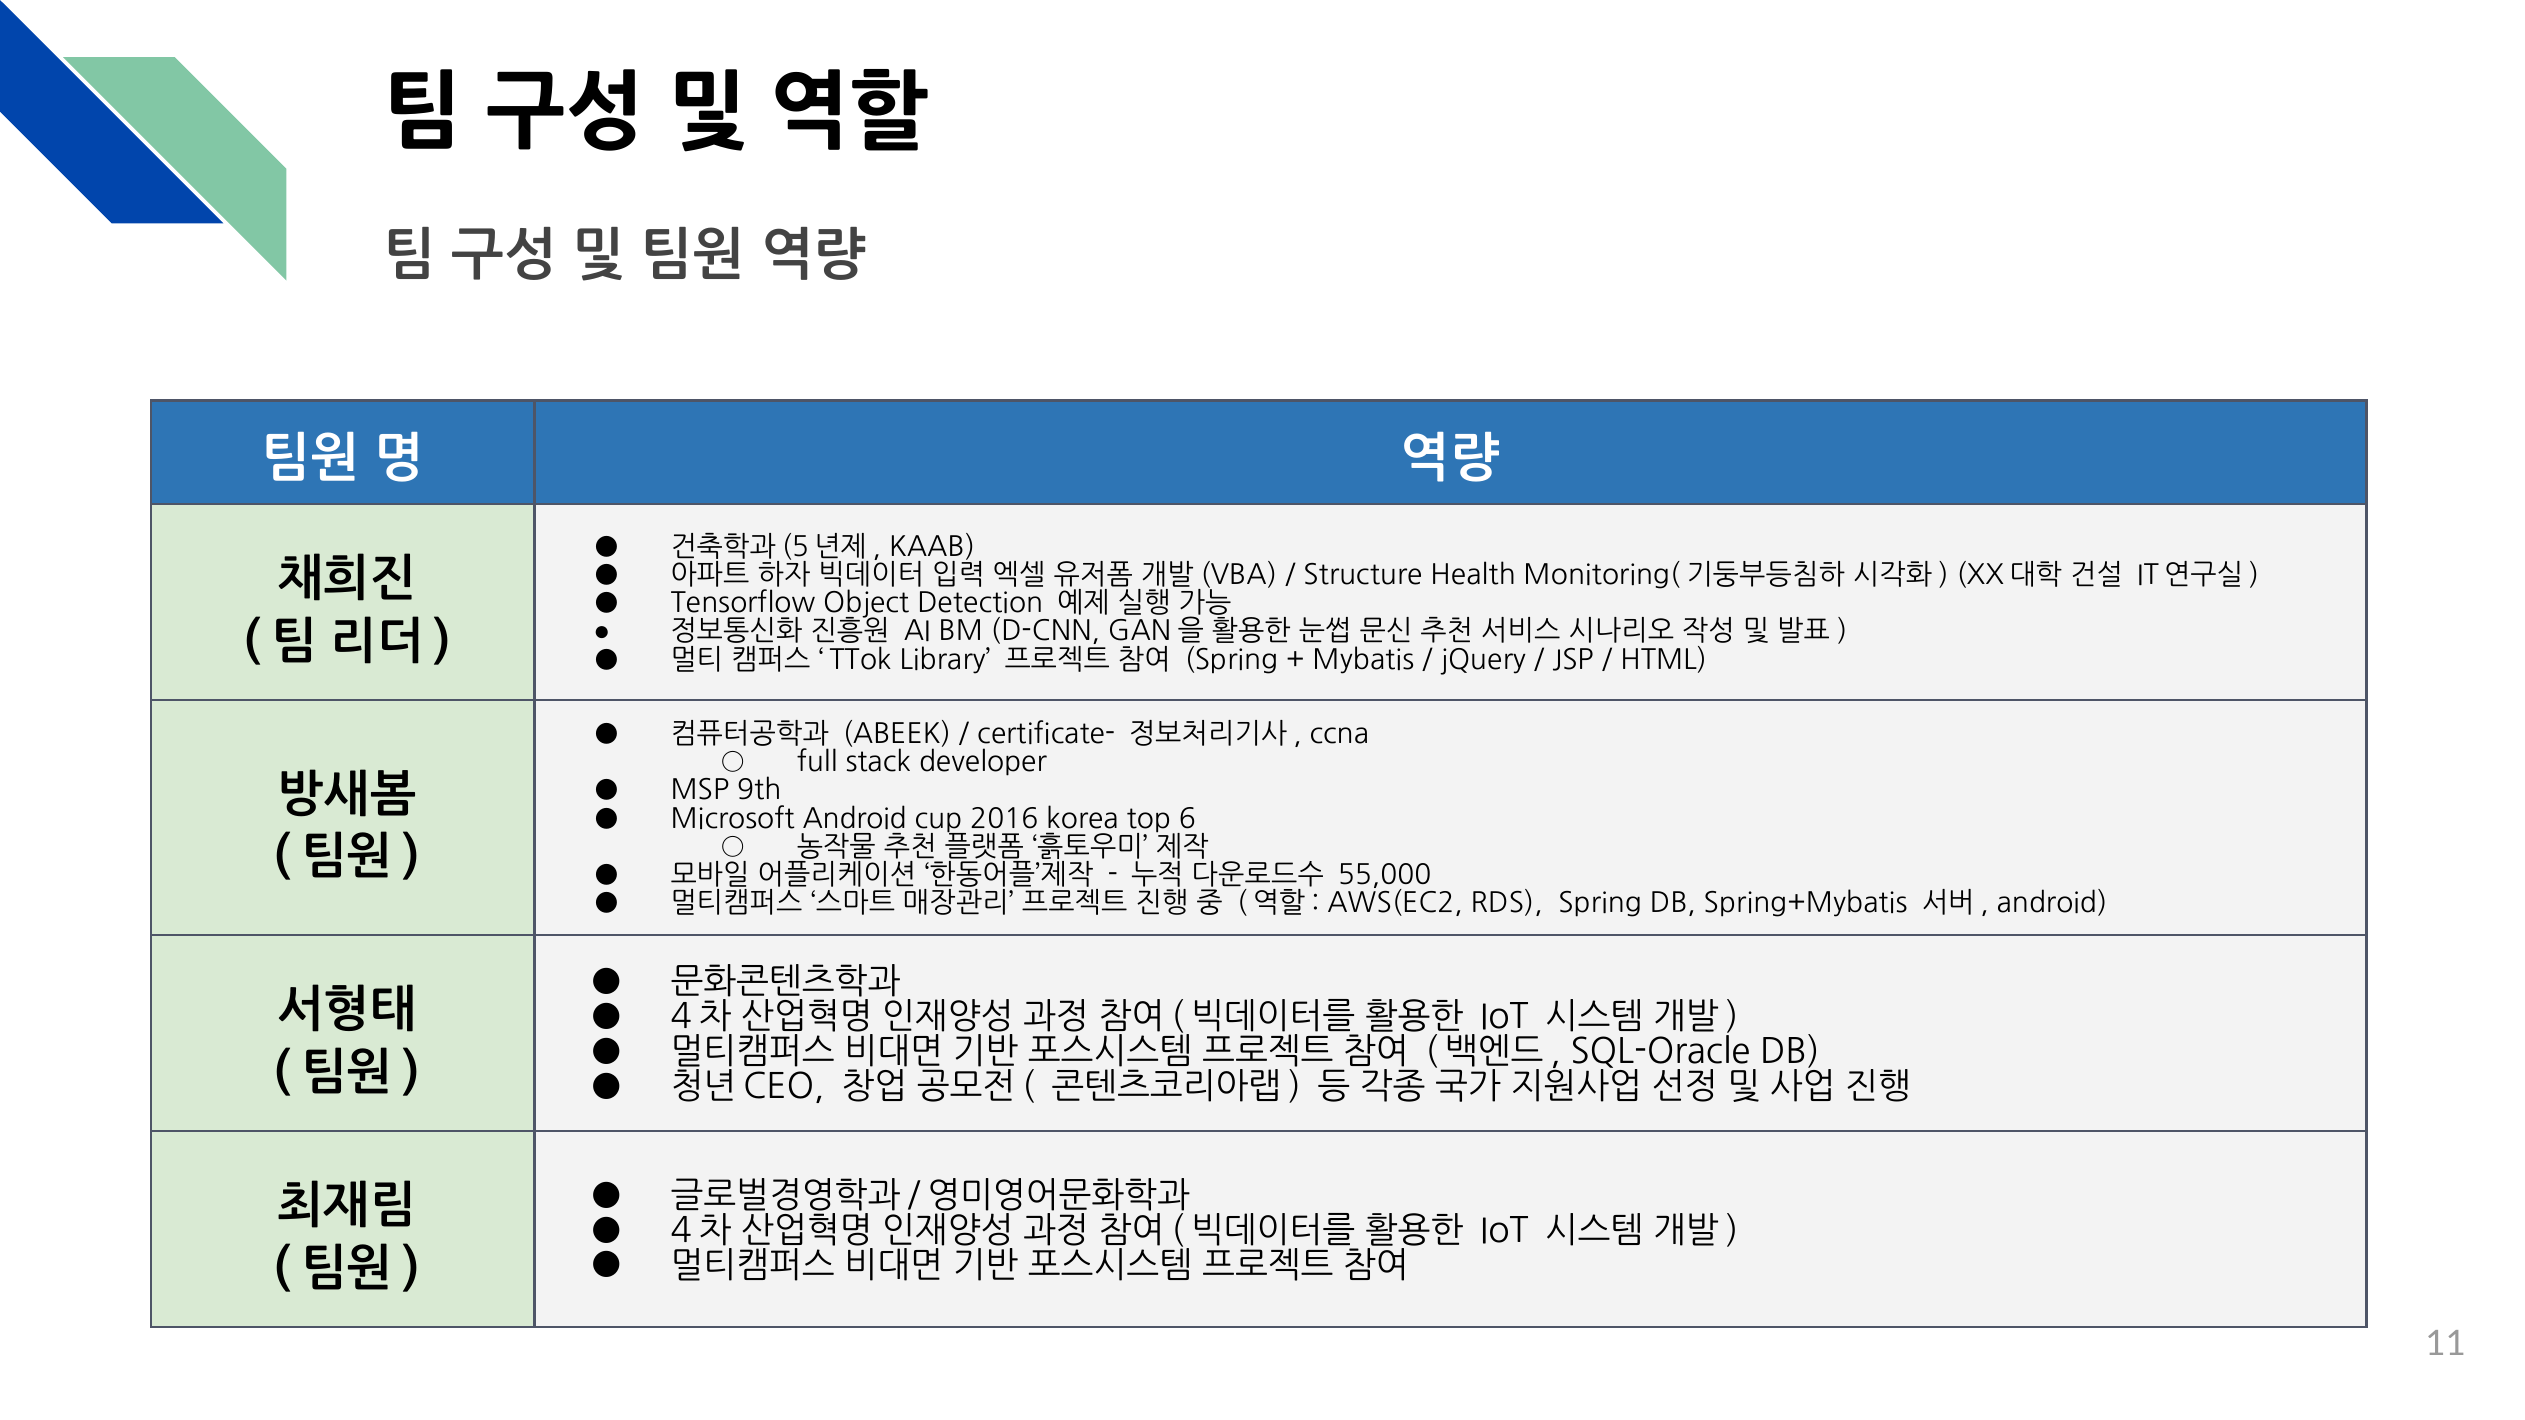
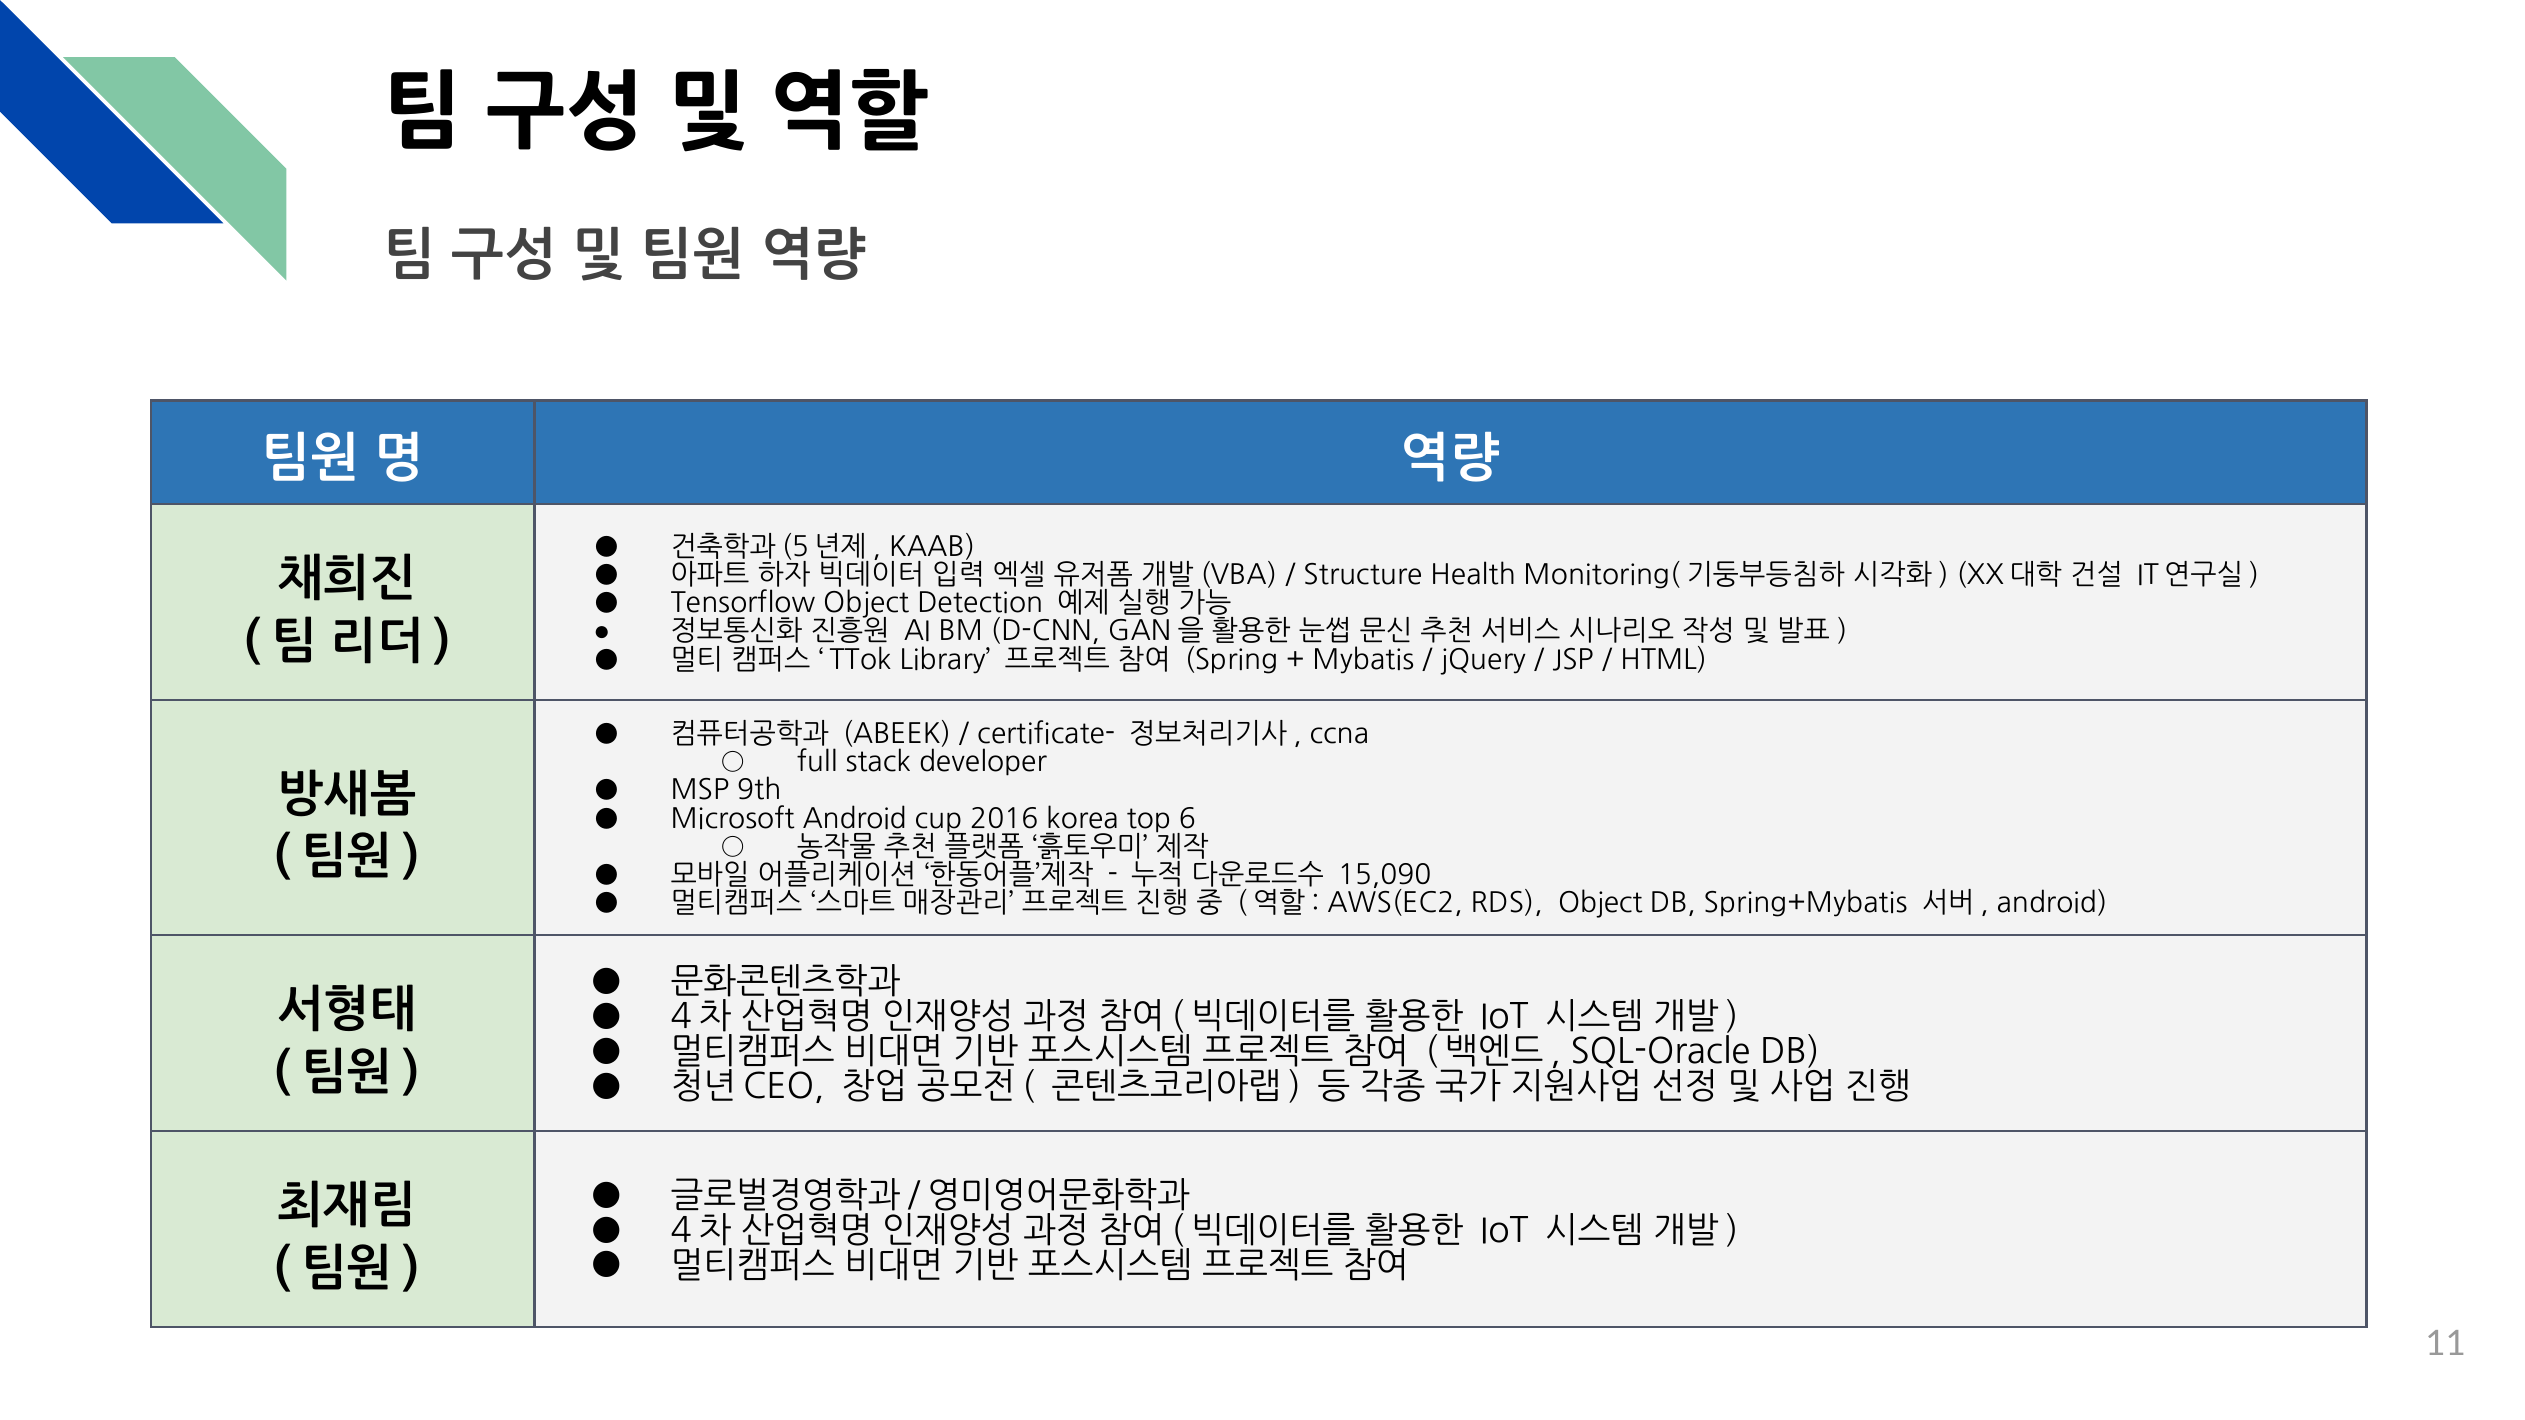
55,000: 55,000 -> 15,090
RDS Spring: Spring -> Object
